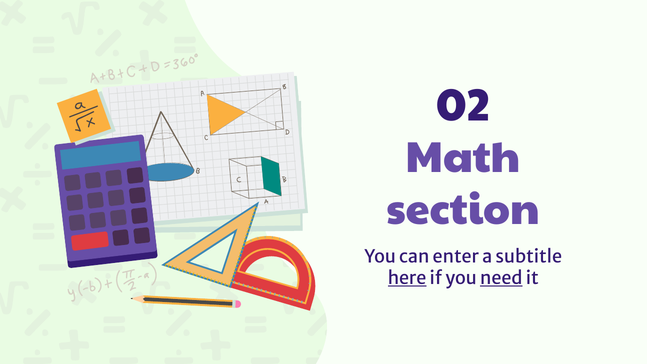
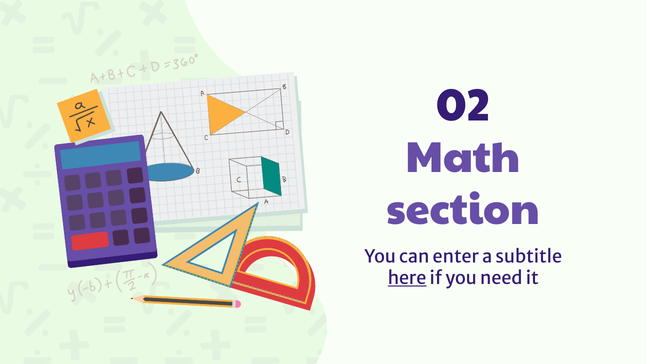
need underline: present -> none
